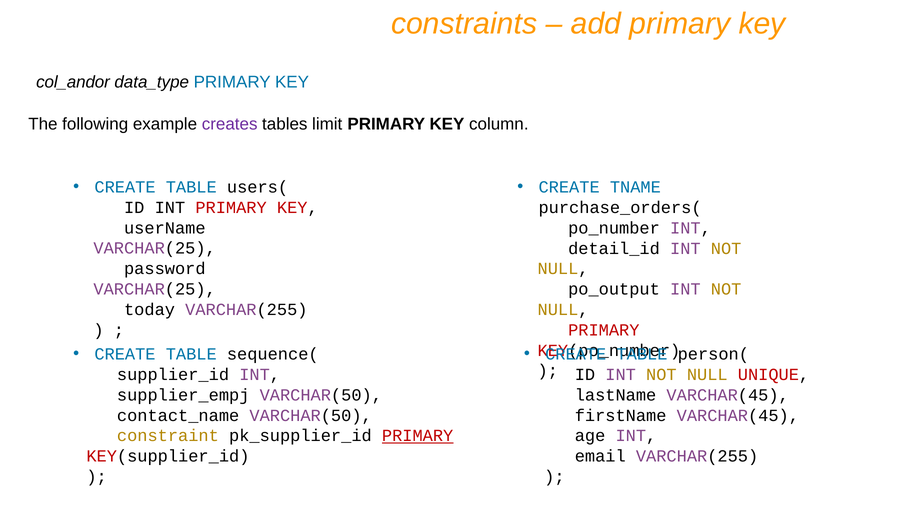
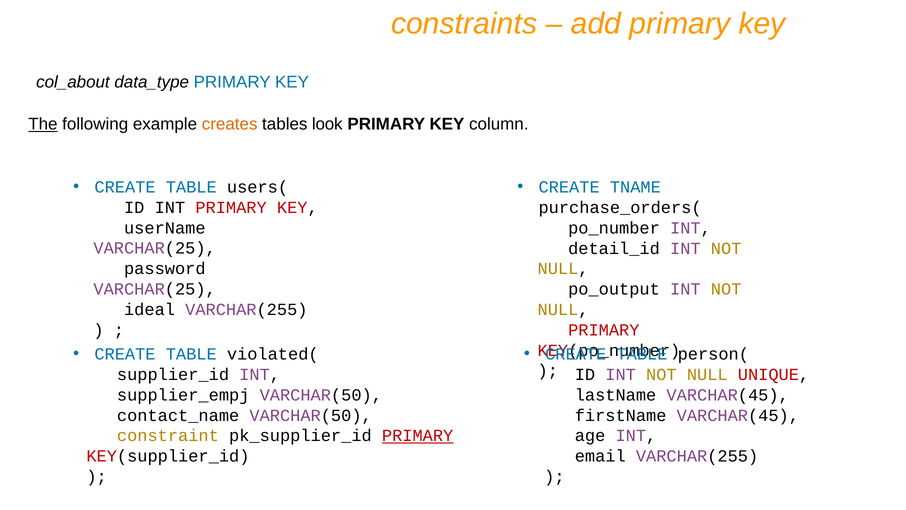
col_andor: col_andor -> col_about
The underline: none -> present
creates colour: purple -> orange
limit: limit -> look
today: today -> ideal
sequence(: sequence( -> violated(
